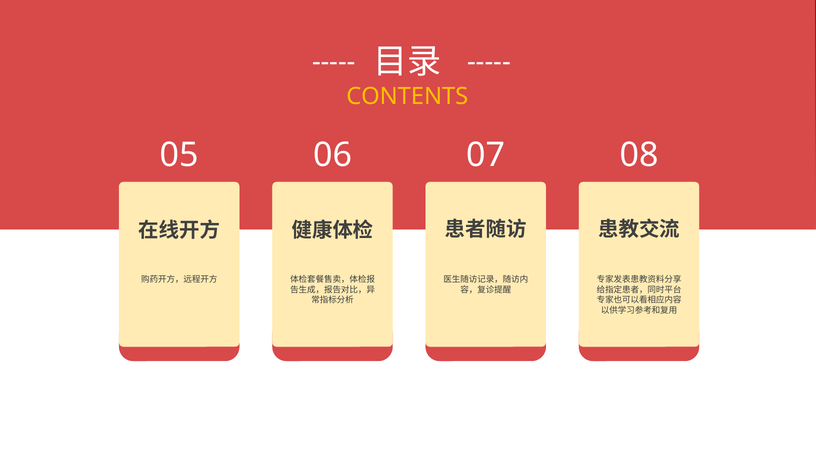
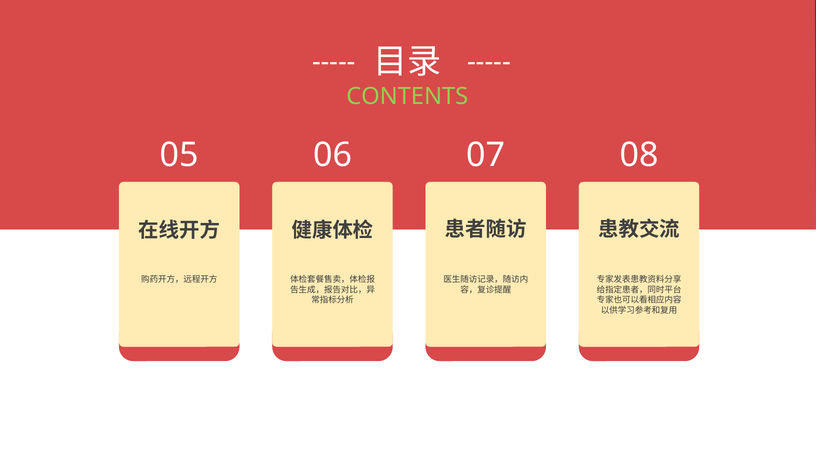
CONTENTS colour: yellow -> light green
